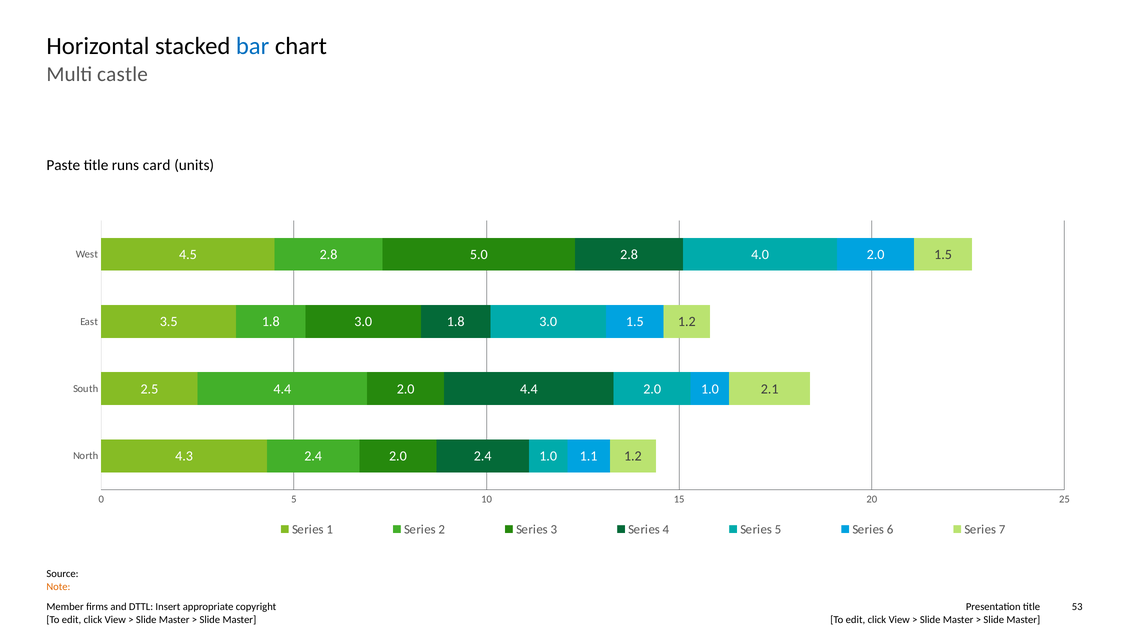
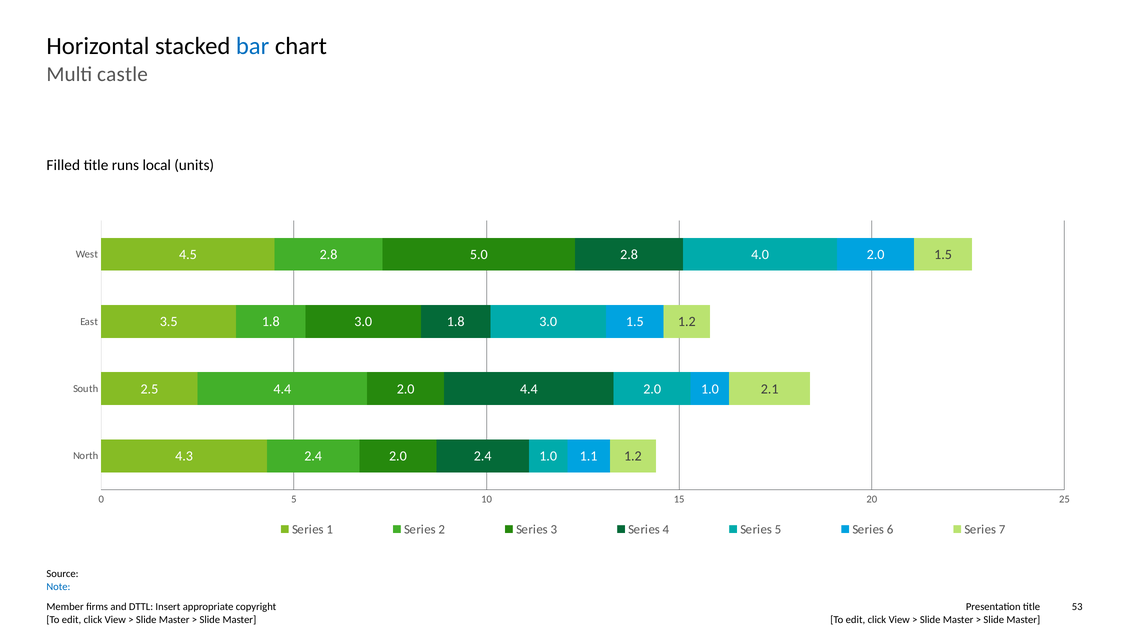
Paste: Paste -> Filled
card: card -> local
Note colour: orange -> blue
